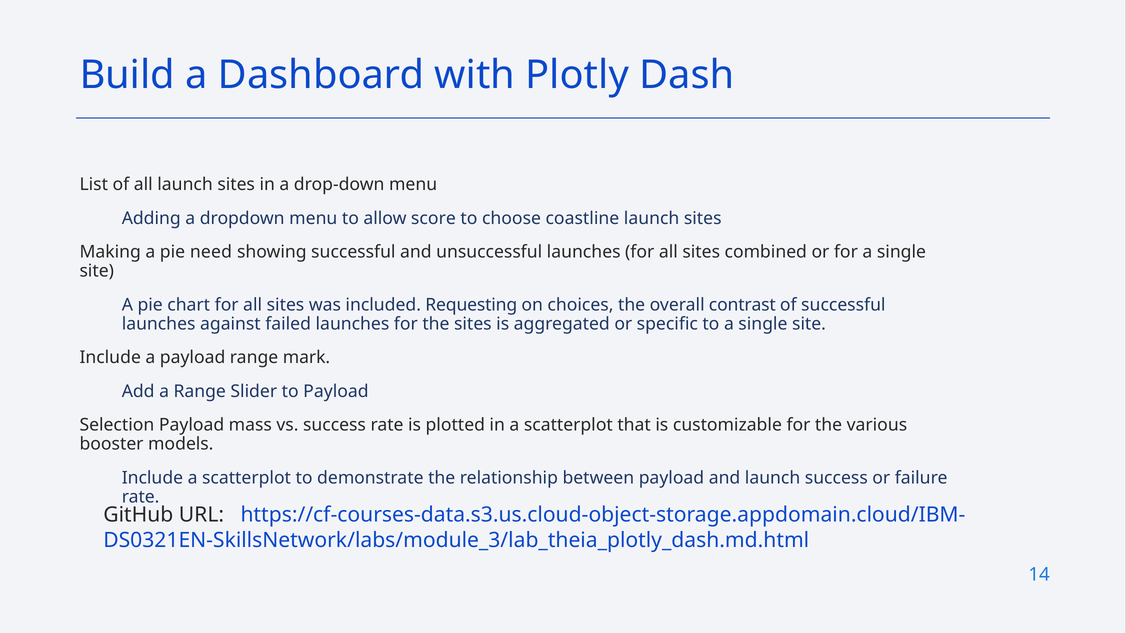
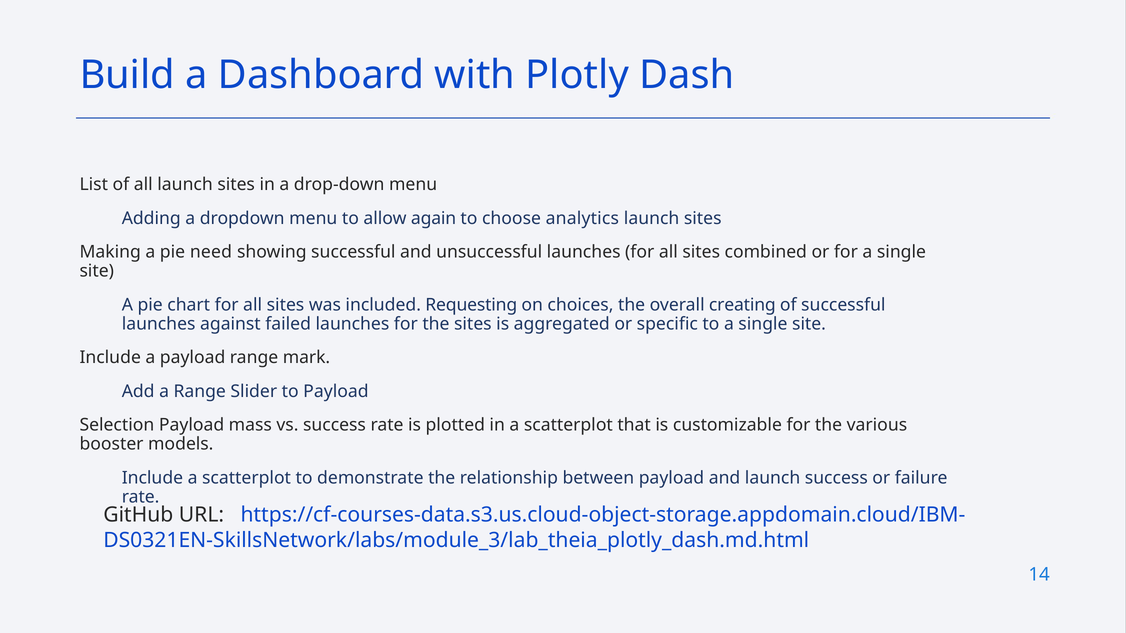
score: score -> again
coastline: coastline -> analytics
contrast: contrast -> creating
